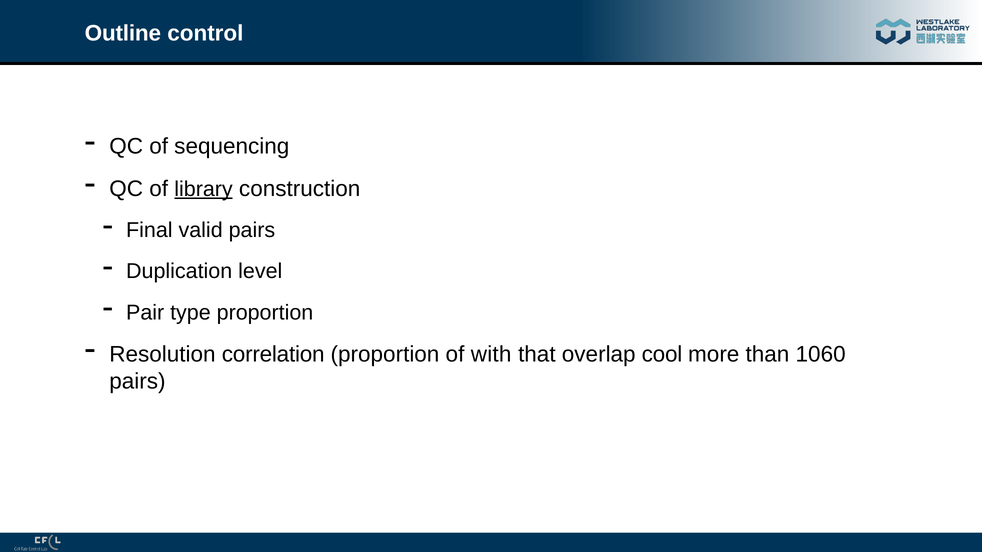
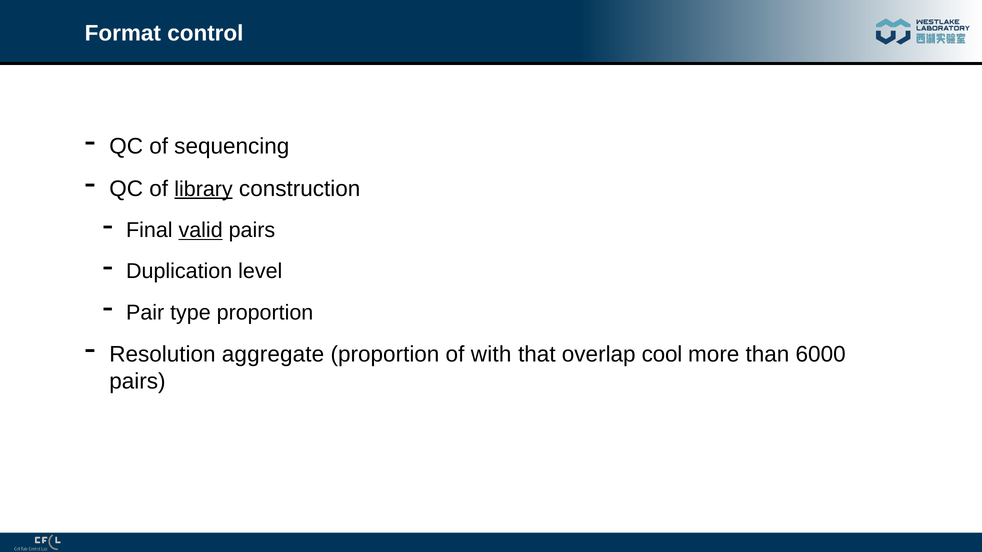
Outline: Outline -> Format
valid underline: none -> present
correlation: correlation -> aggregate
1060: 1060 -> 6000
